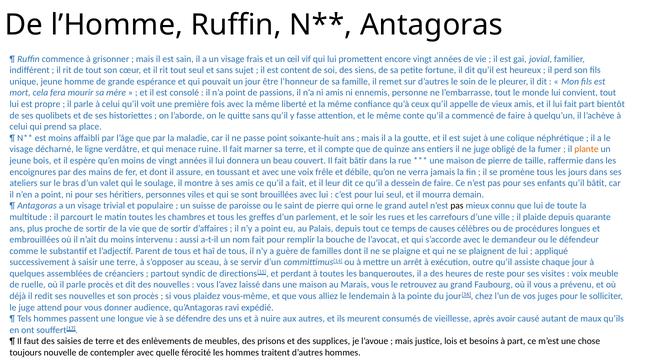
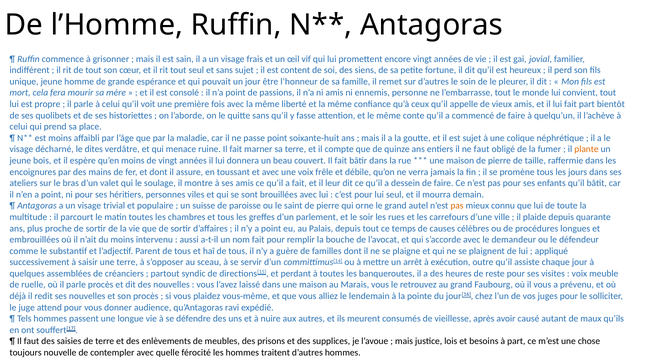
ligne: ligne -> dites
ne juge: juge -> faut
pas at (457, 206) colour: black -> orange
